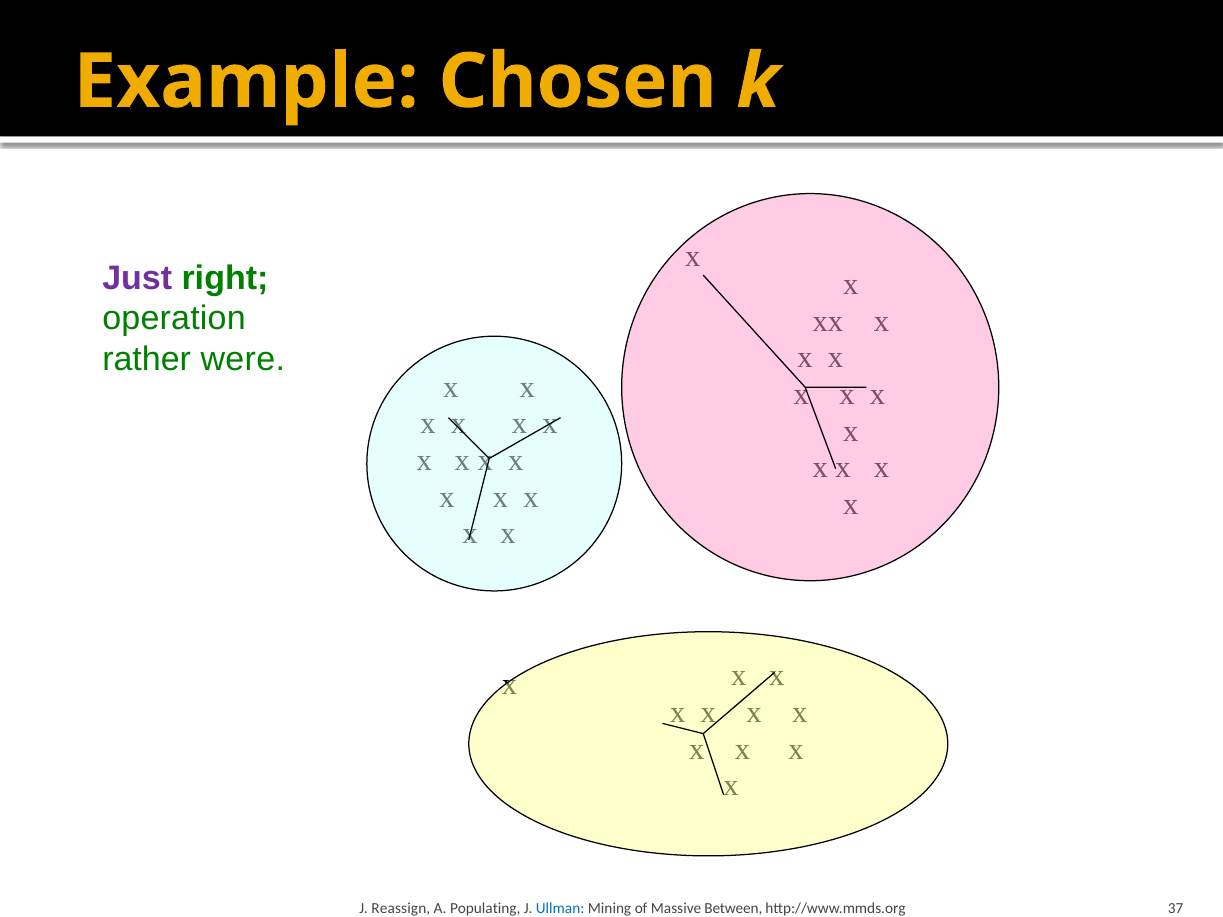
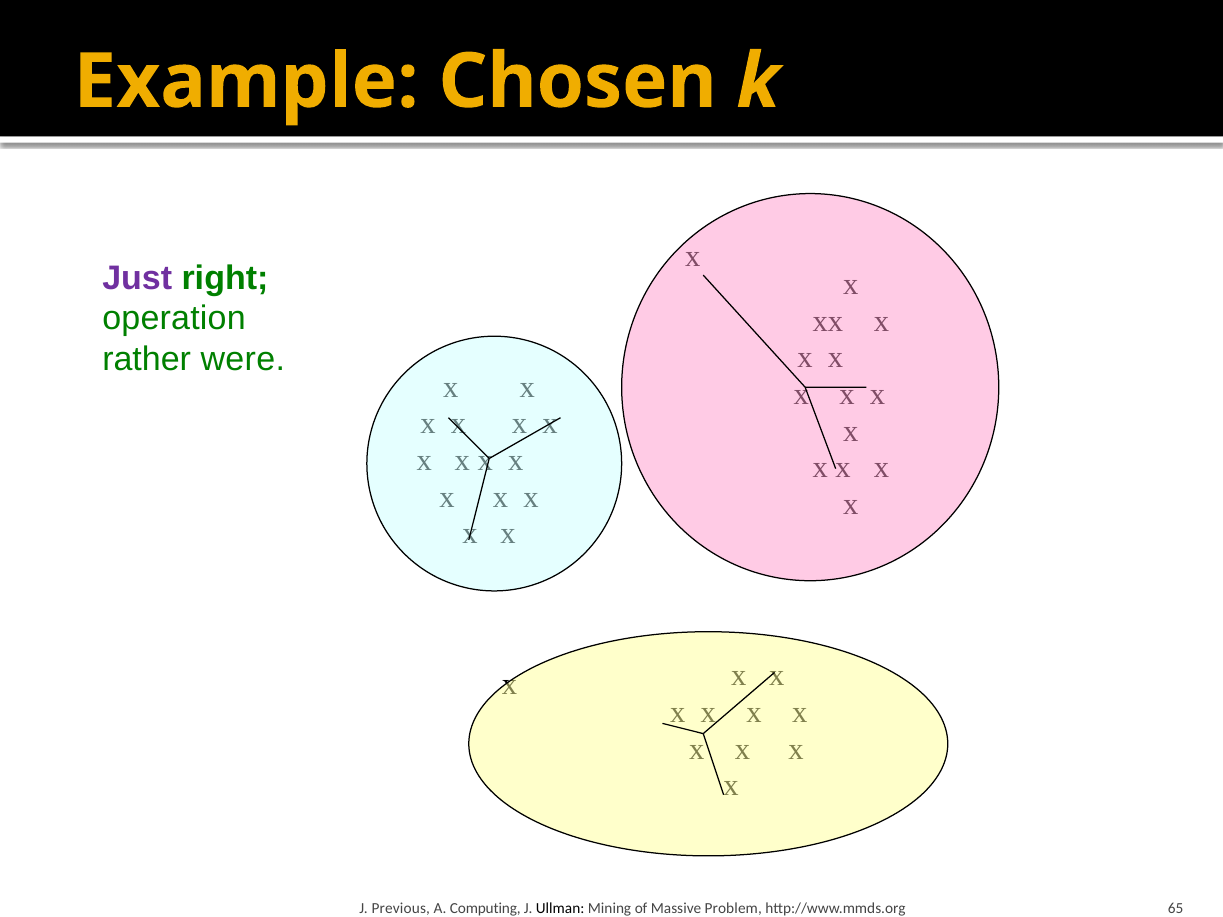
Reassign: Reassign -> Previous
Populating: Populating -> Computing
Ullman colour: blue -> black
Between: Between -> Problem
37: 37 -> 65
